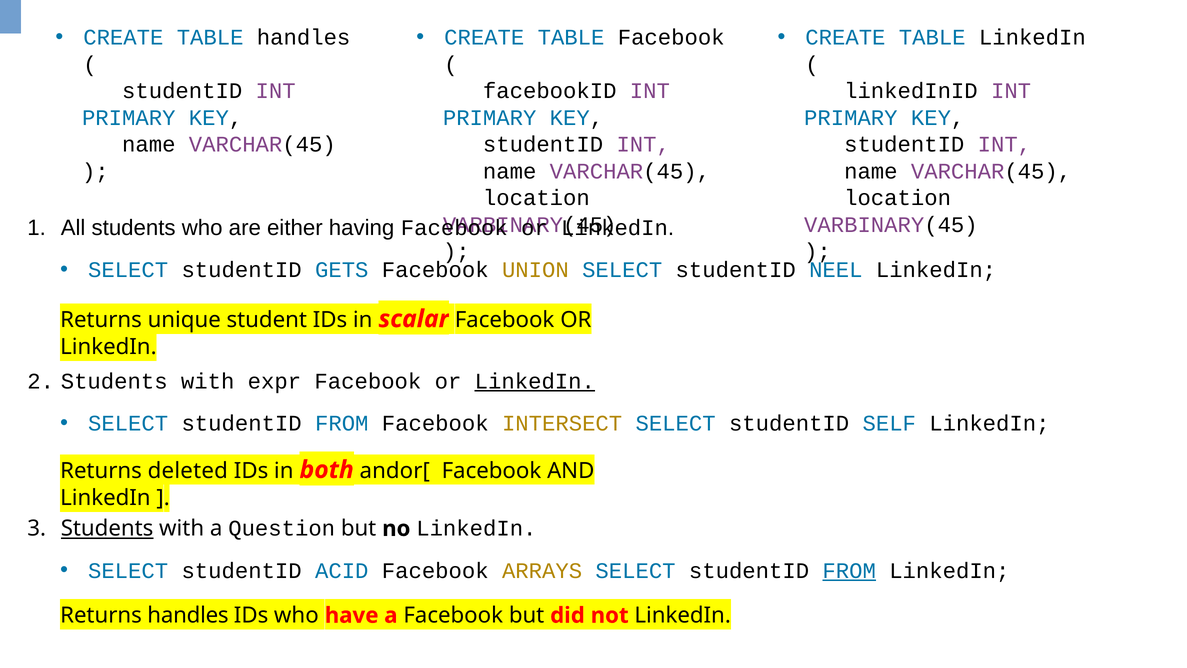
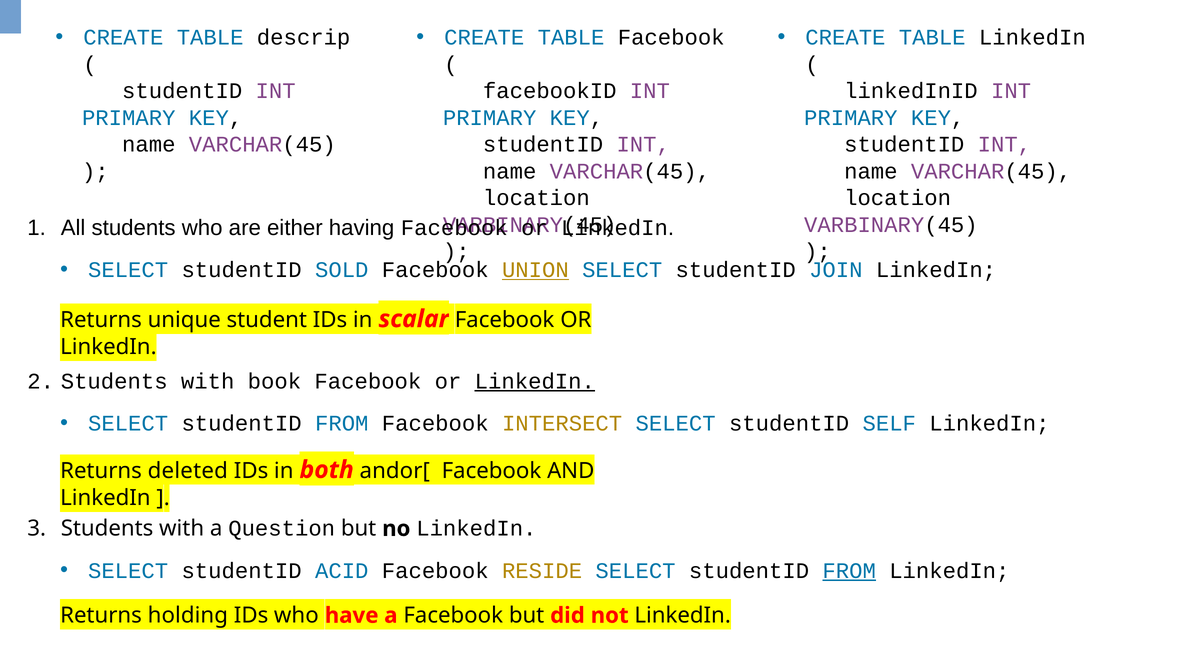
TABLE handles: handles -> descrip
GETS: GETS -> SOLD
UNION underline: none -> present
NEEL: NEEL -> JOIN
expr: expr -> book
Students at (107, 528) underline: present -> none
ARRAYS: ARRAYS -> RESIDE
Returns handles: handles -> holding
